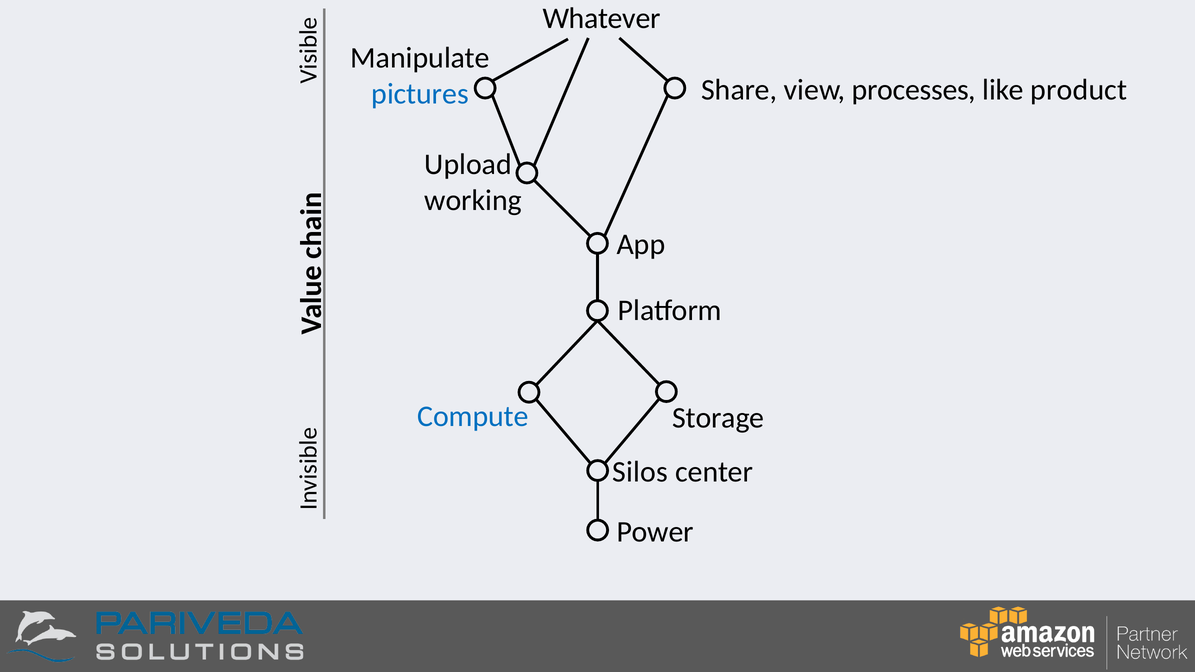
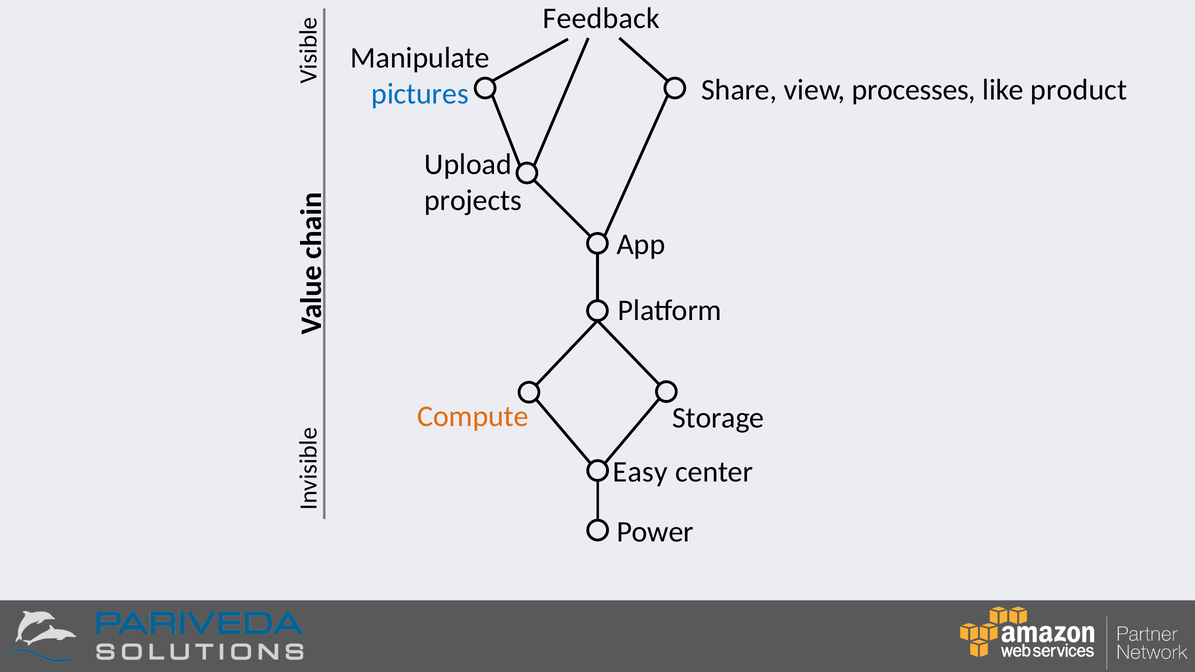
Whatever: Whatever -> Feedback
working: working -> projects
Compute colour: blue -> orange
Silos: Silos -> Easy
